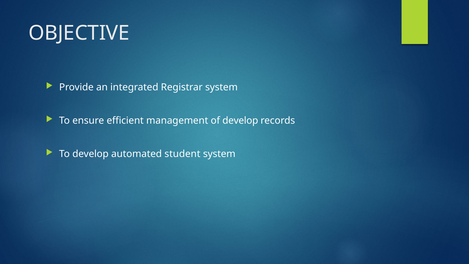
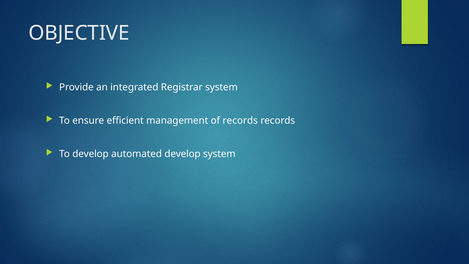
of develop: develop -> records
automated student: student -> develop
